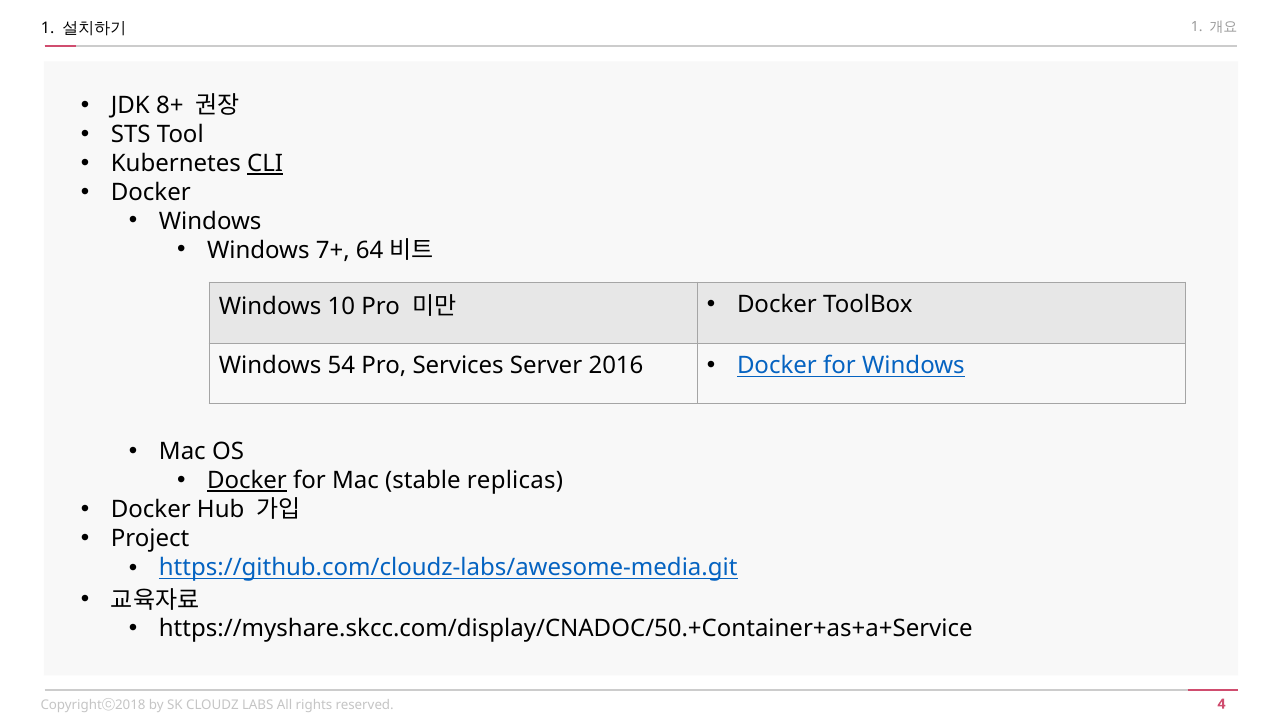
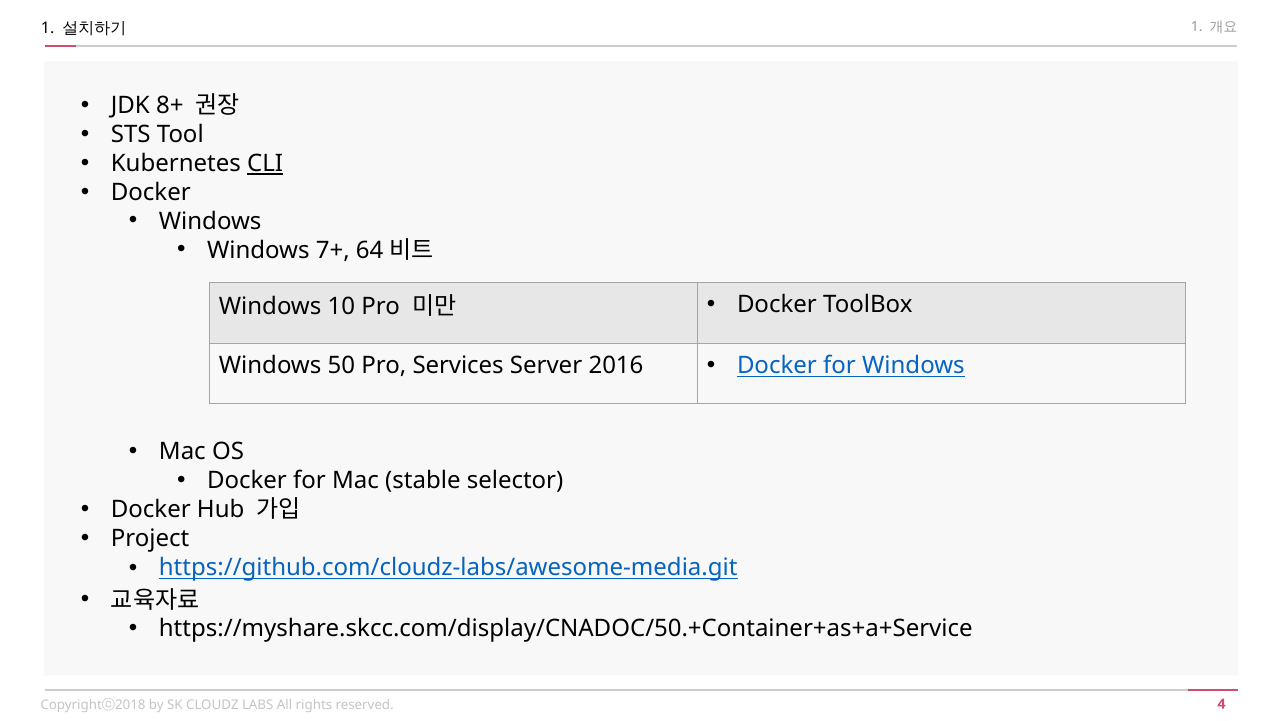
54: 54 -> 50
Docker at (247, 481) underline: present -> none
replicas: replicas -> selector
